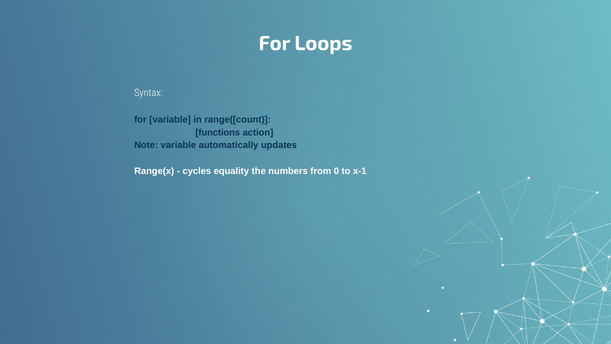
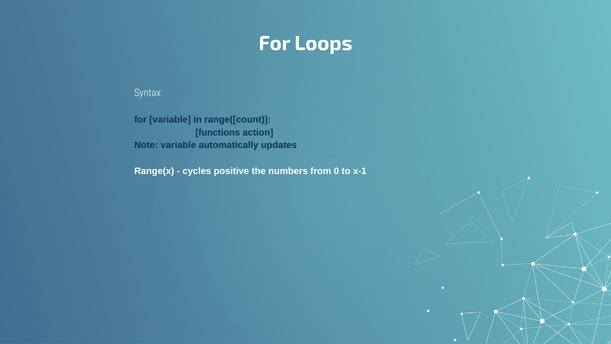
equality: equality -> positive
